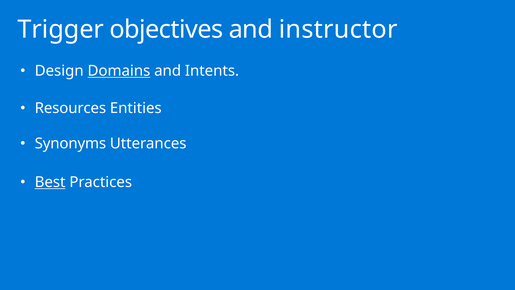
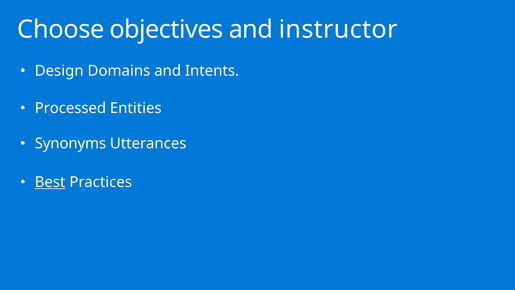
Trigger: Trigger -> Choose
Domains underline: present -> none
Resources: Resources -> Processed
